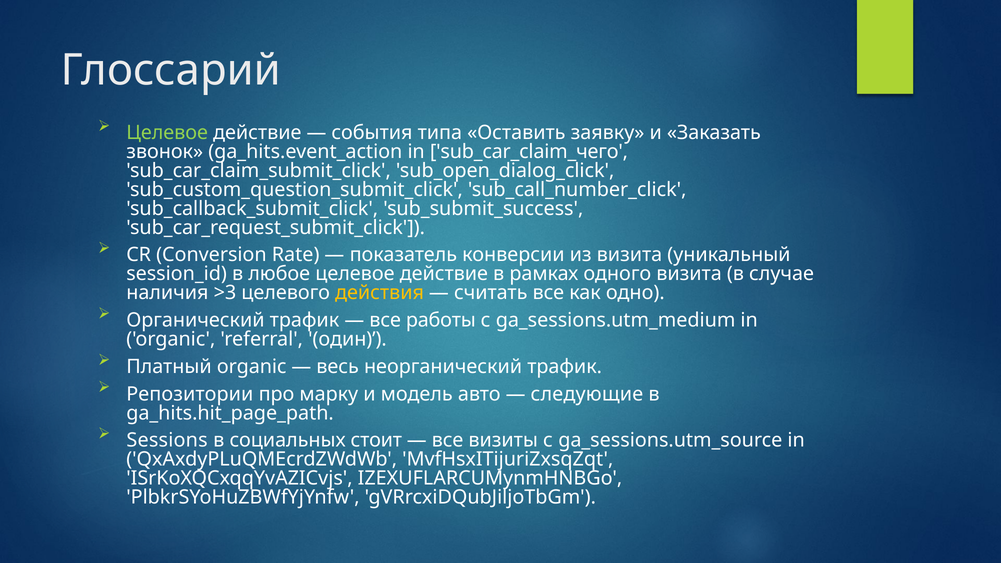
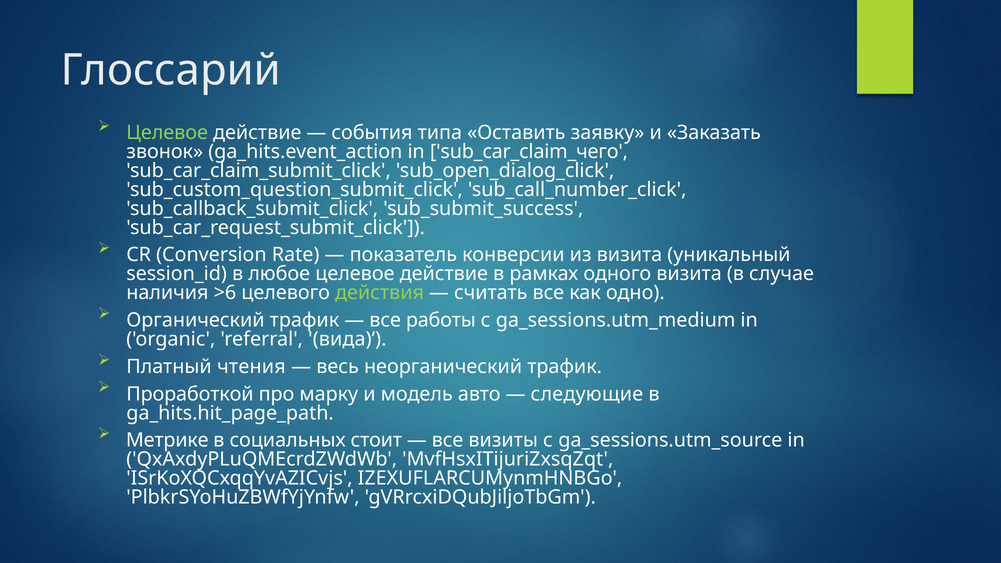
>3: >3 -> >6
действия colour: yellow -> light green
один: один -> вида
Платный organic: organic -> чтения
Репозитории: Репозитории -> Проработкой
Sessions: Sessions -> Метрике
